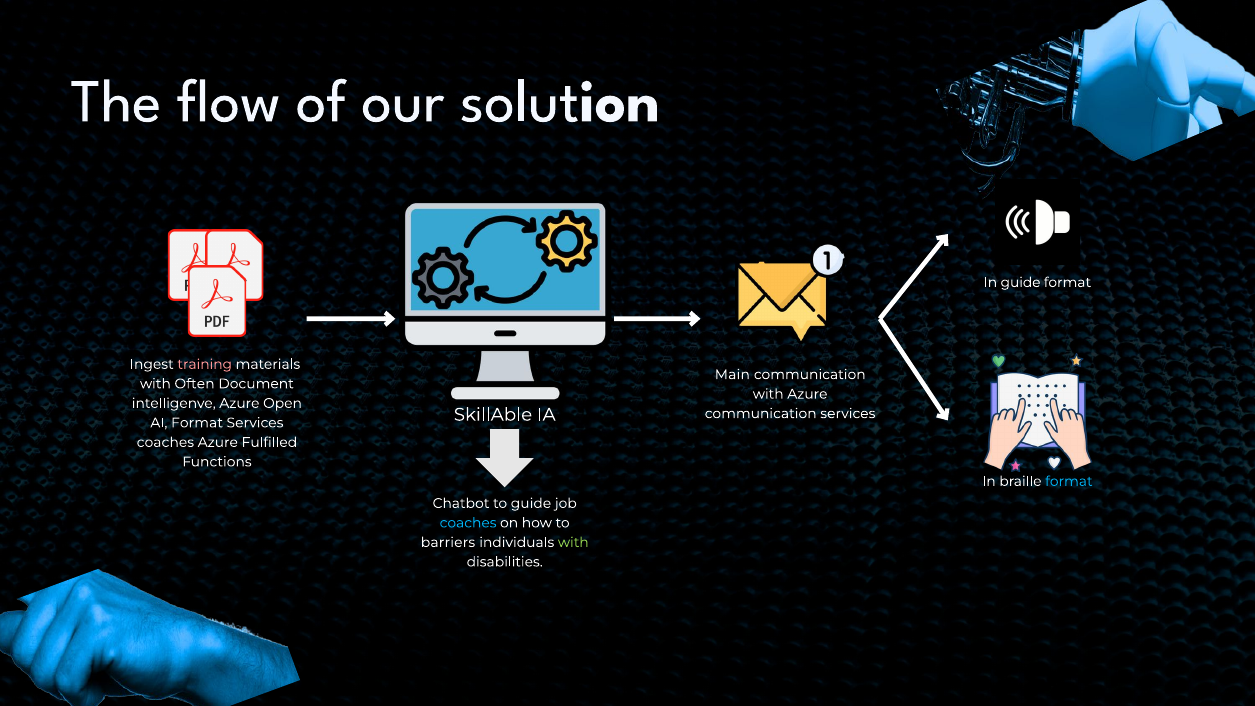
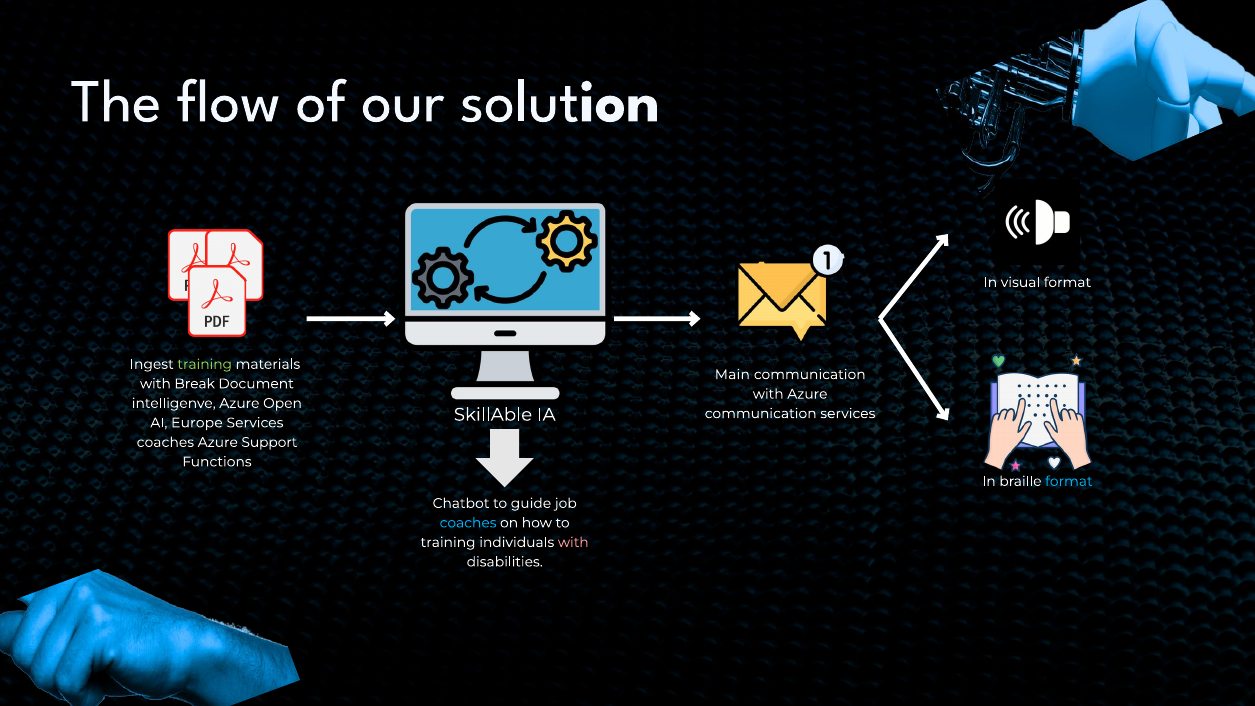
In guide: guide -> visual
training at (205, 364) colour: pink -> light green
Often: Often -> Break
AI Format: Format -> Europe
Fulfilled: Fulfilled -> Support
barriers at (448, 542): barriers -> training
with at (573, 542) colour: light green -> pink
